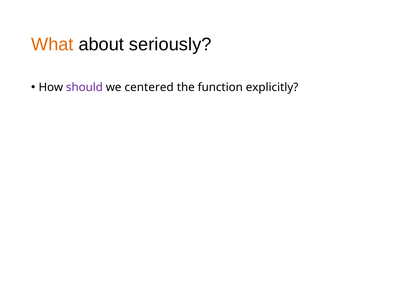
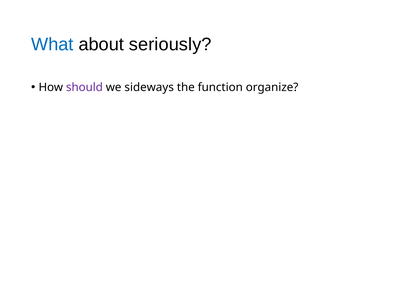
What colour: orange -> blue
centered: centered -> sideways
explicitly: explicitly -> organize
